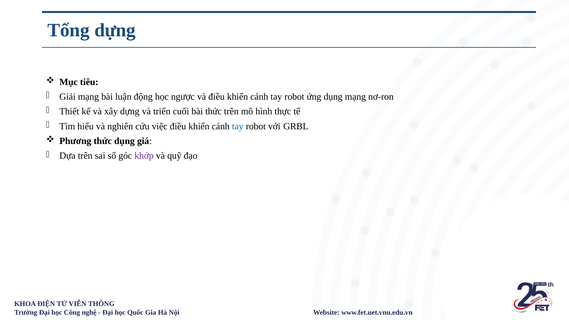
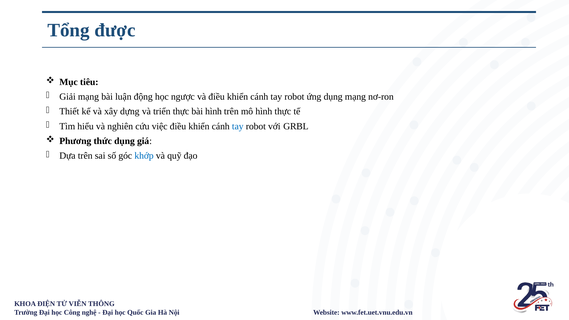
Tổng dựng: dựng -> được
triển cuối: cuối -> thực
bài thức: thức -> hình
khớp colour: purple -> blue
